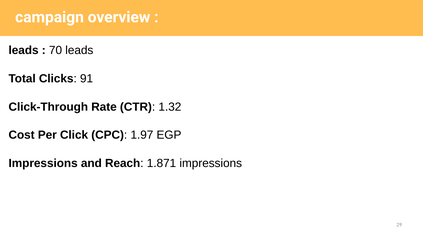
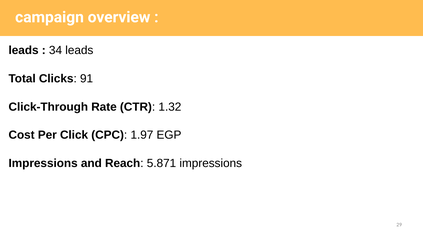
70: 70 -> 34
1.871: 1.871 -> 5.871
